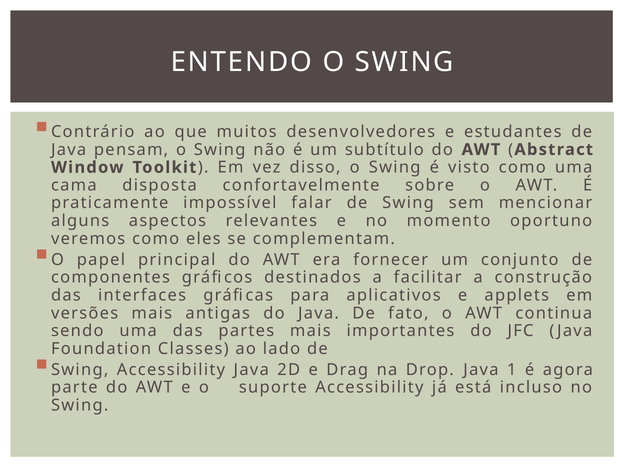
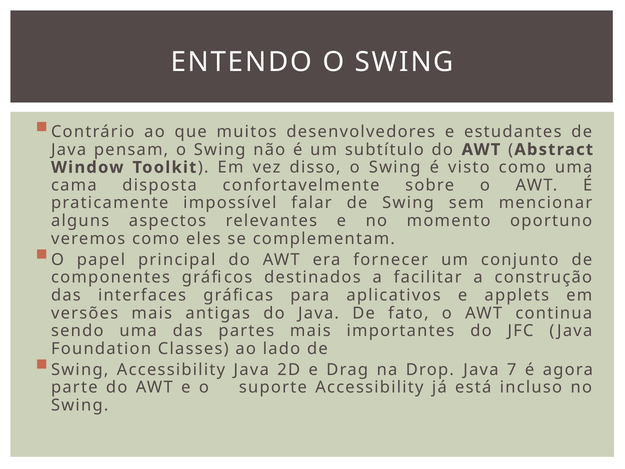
1: 1 -> 7
